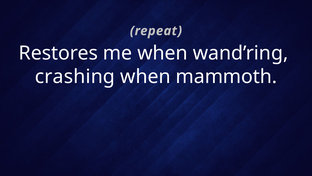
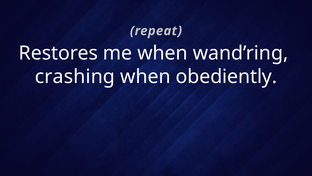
mammoth: mammoth -> obediently
